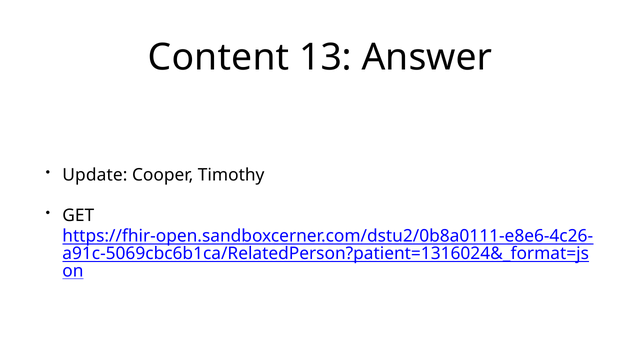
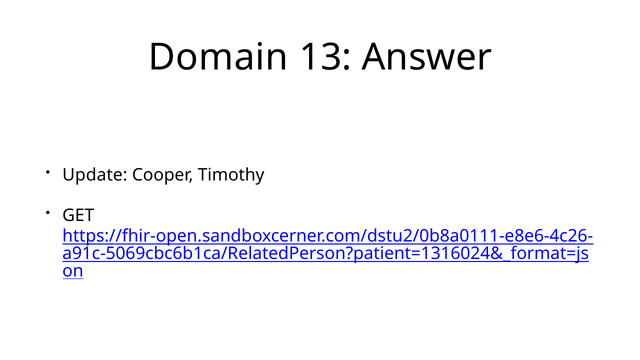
Content: Content -> Domain
